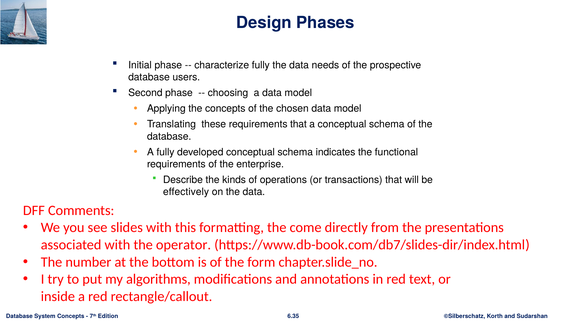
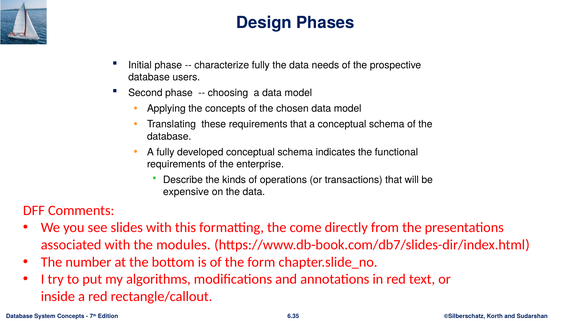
effectively: effectively -> expensive
operator: operator -> modules
